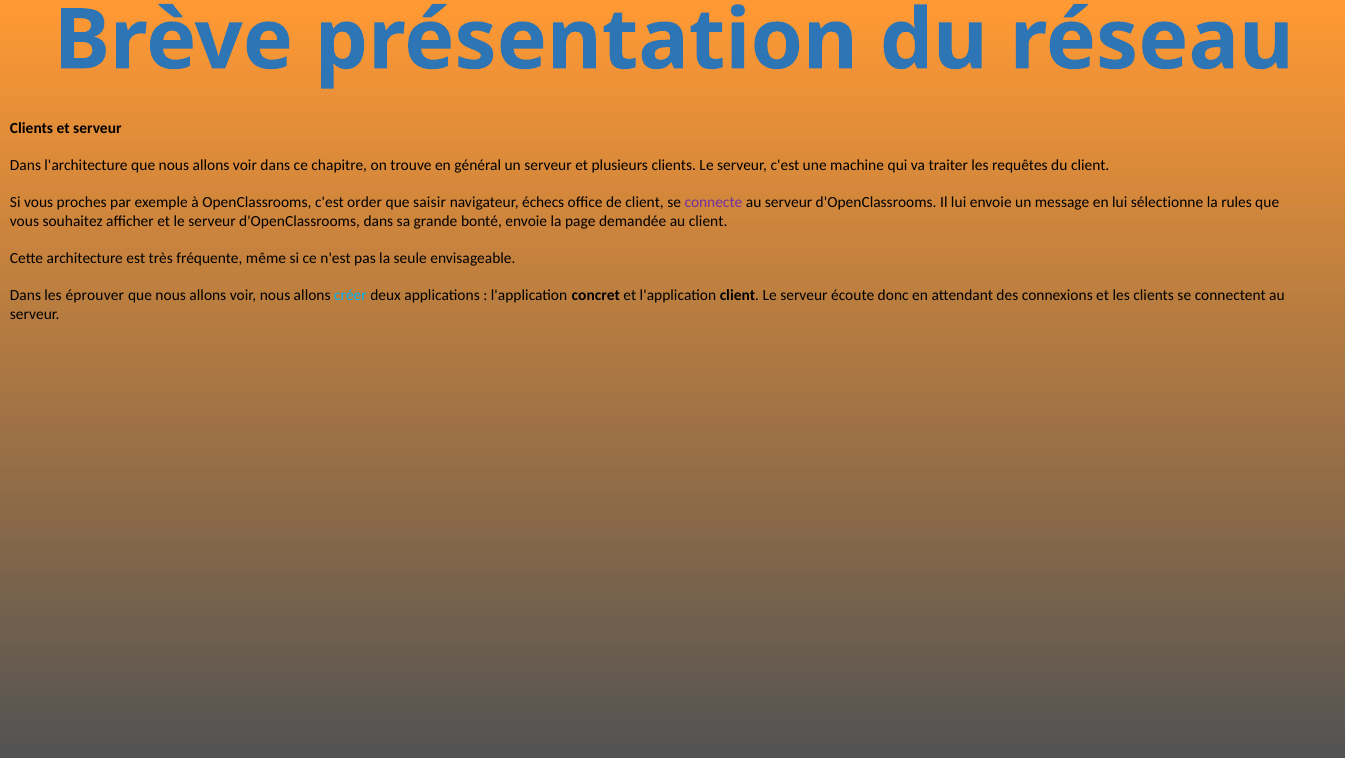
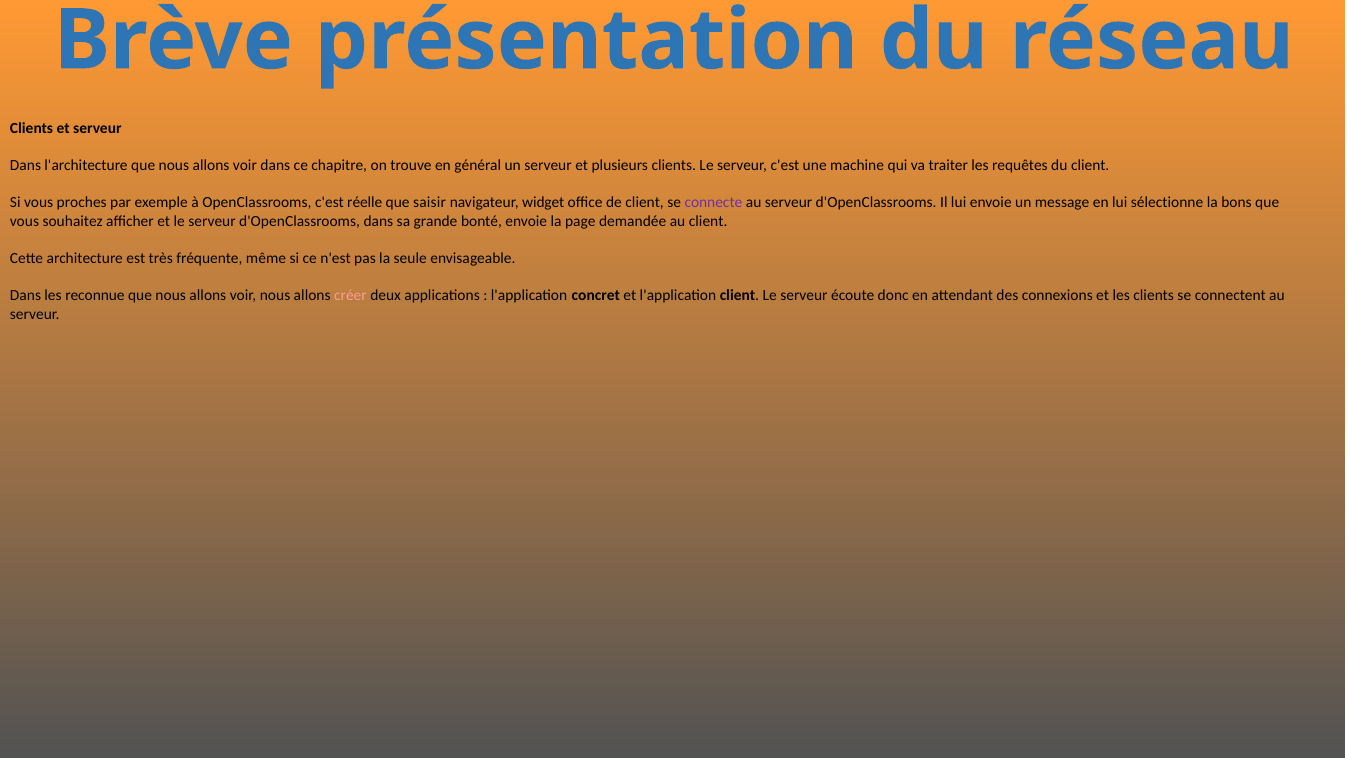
order: order -> réelle
échecs: échecs -> widget
rules: rules -> bons
éprouver: éprouver -> reconnue
créer colour: light blue -> pink
